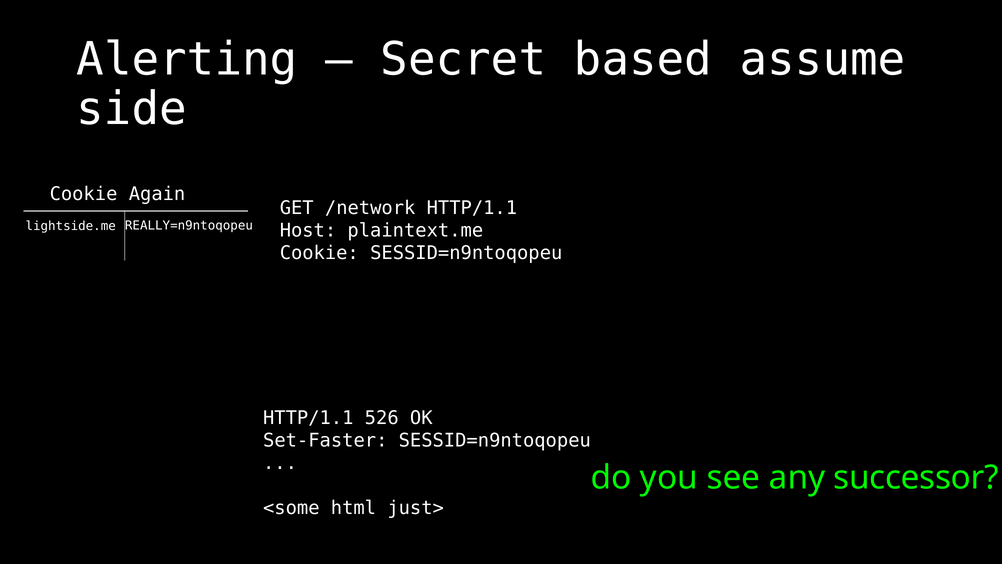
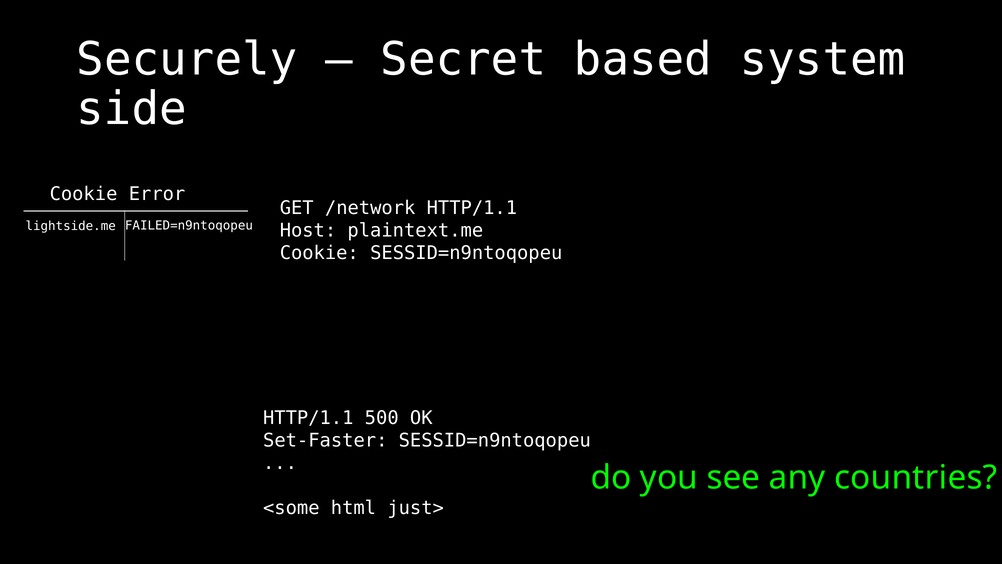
Alerting: Alerting -> Securely
assume: assume -> system
Again: Again -> Error
REALLY=n9ntoqopeu: REALLY=n9ntoqopeu -> FAILED=n9ntoqopeu
526: 526 -> 500
successor: successor -> countries
